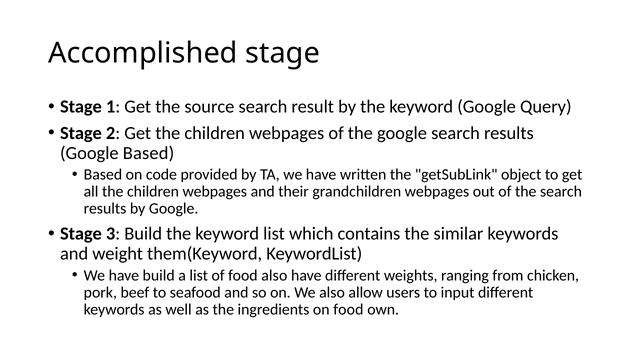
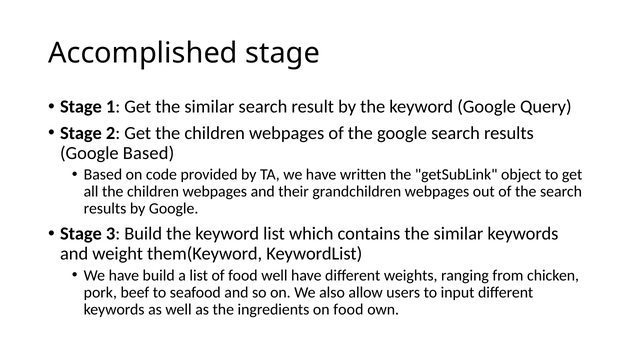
Get the source: source -> similar
food also: also -> well
